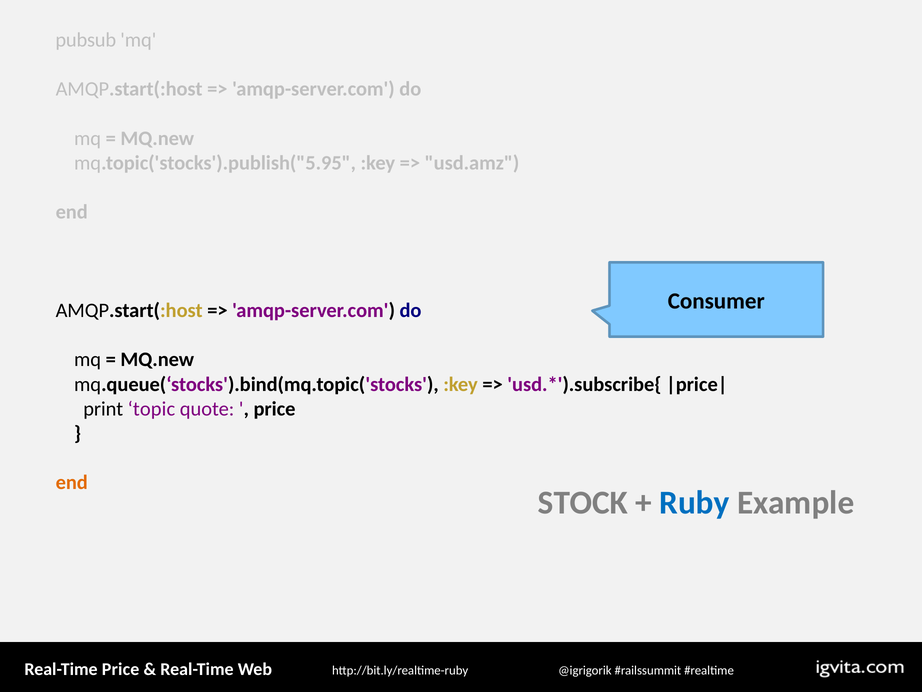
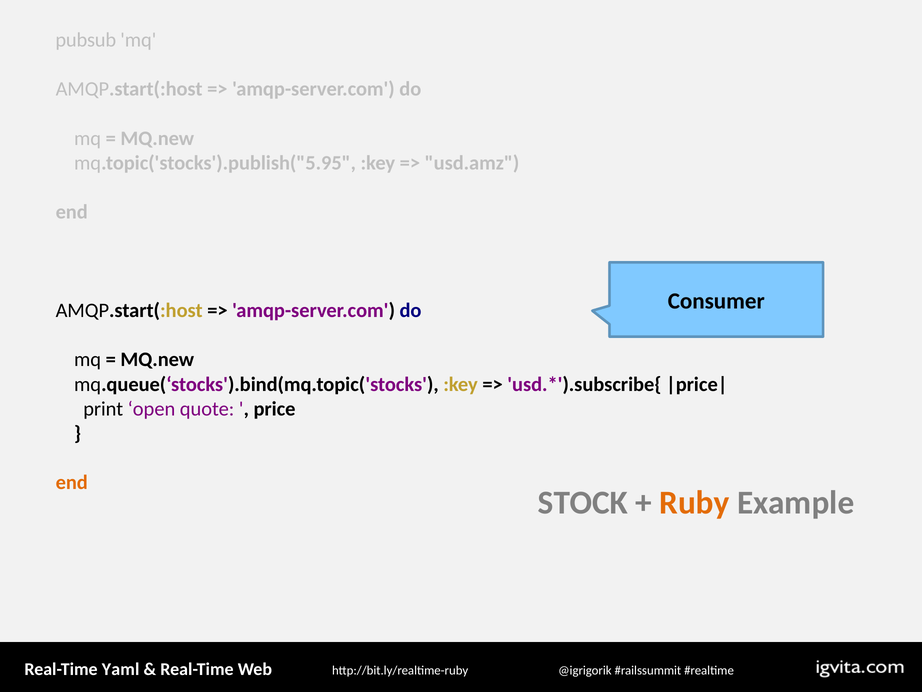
topic: topic -> open
Ruby colour: blue -> orange
Price at (121, 669): Price -> Yaml
